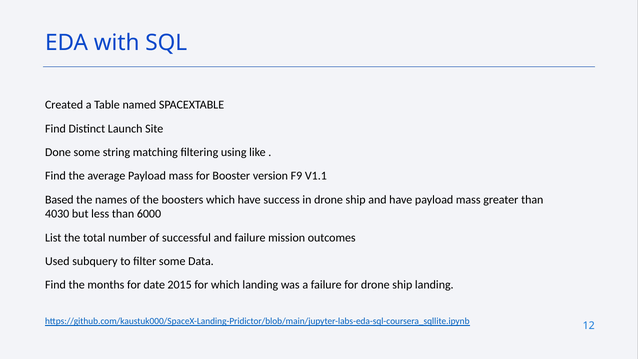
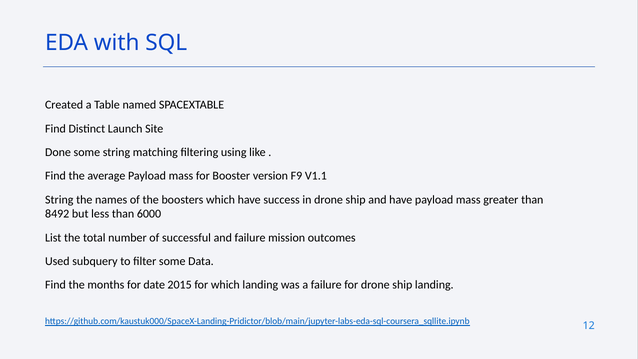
Based at (59, 200): Based -> String
4030: 4030 -> 8492
